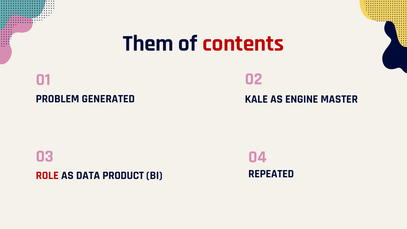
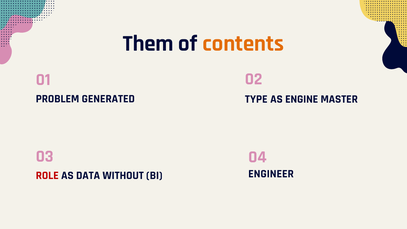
contents colour: red -> orange
KALE: KALE -> TYPE
REPEATED: REPEATED -> ENGINEER
PRODUCT: PRODUCT -> WITHOUT
